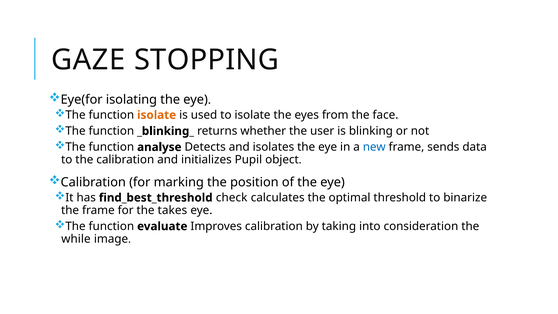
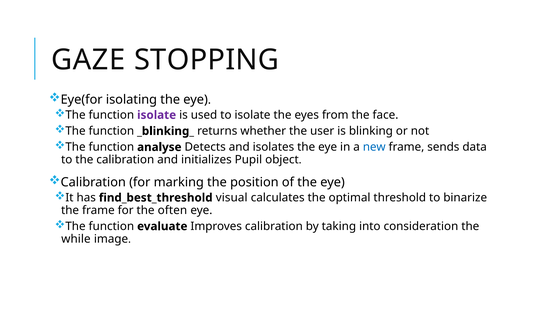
isolate at (157, 115) colour: orange -> purple
check: check -> visual
takes: takes -> often
